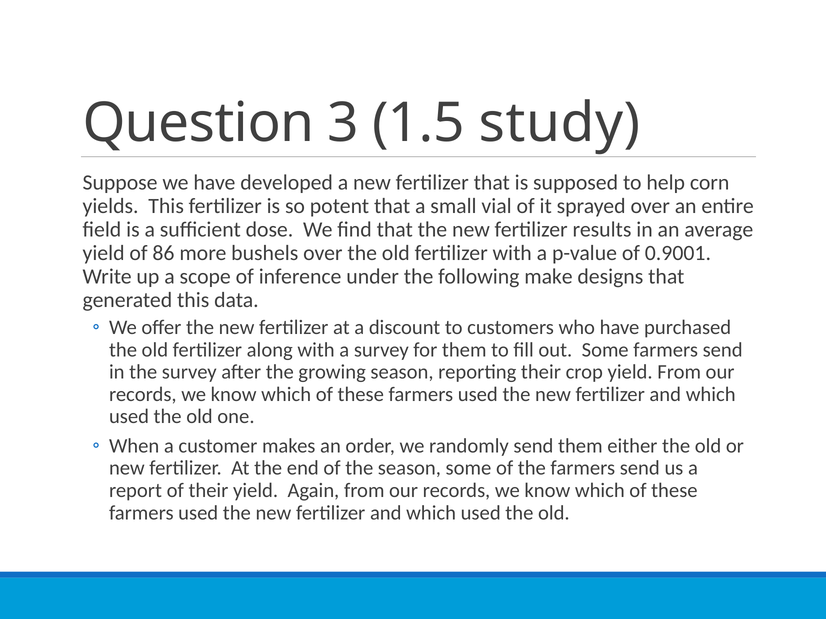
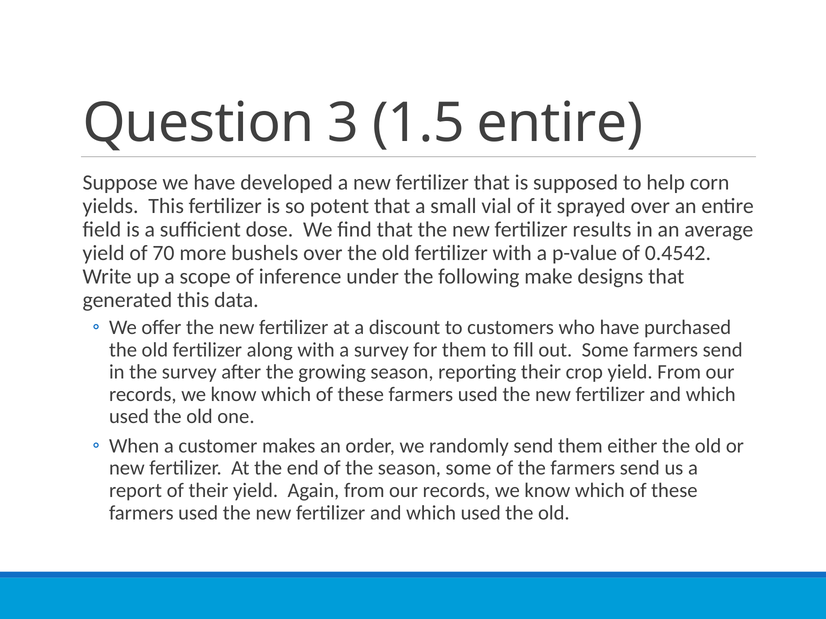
1.5 study: study -> entire
86: 86 -> 70
0.9001: 0.9001 -> 0.4542
